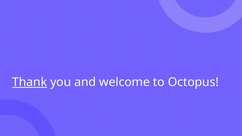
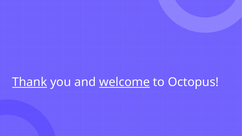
welcome underline: none -> present
